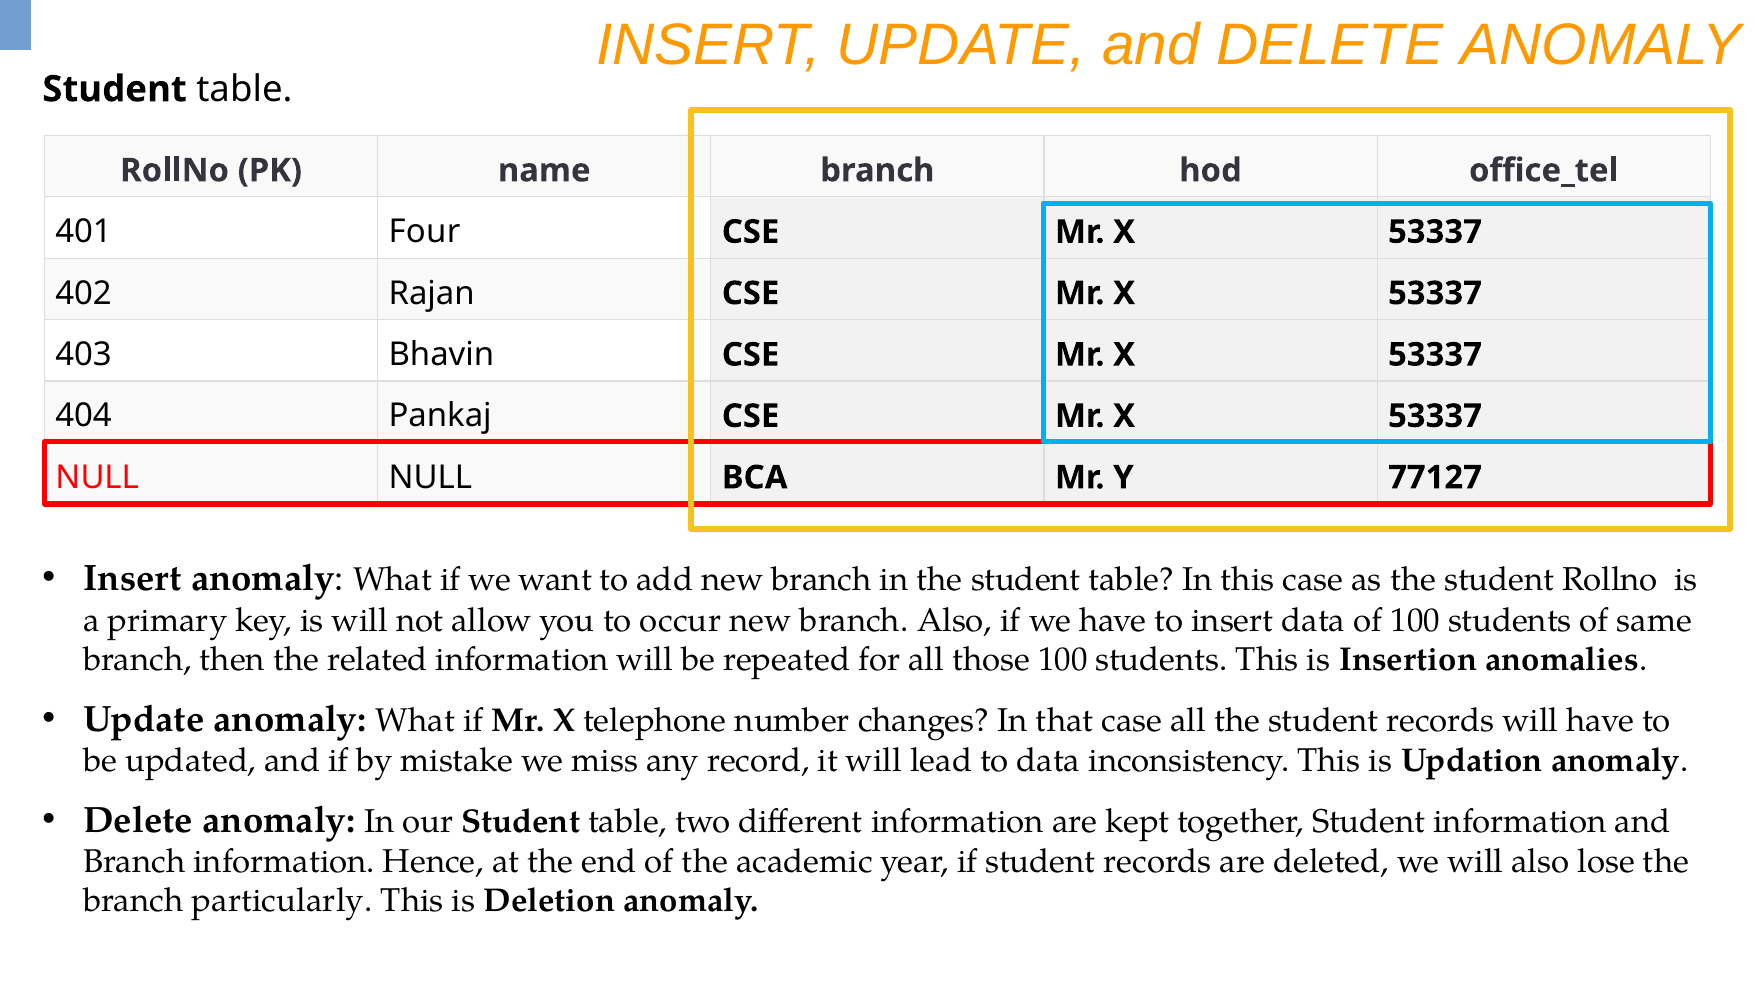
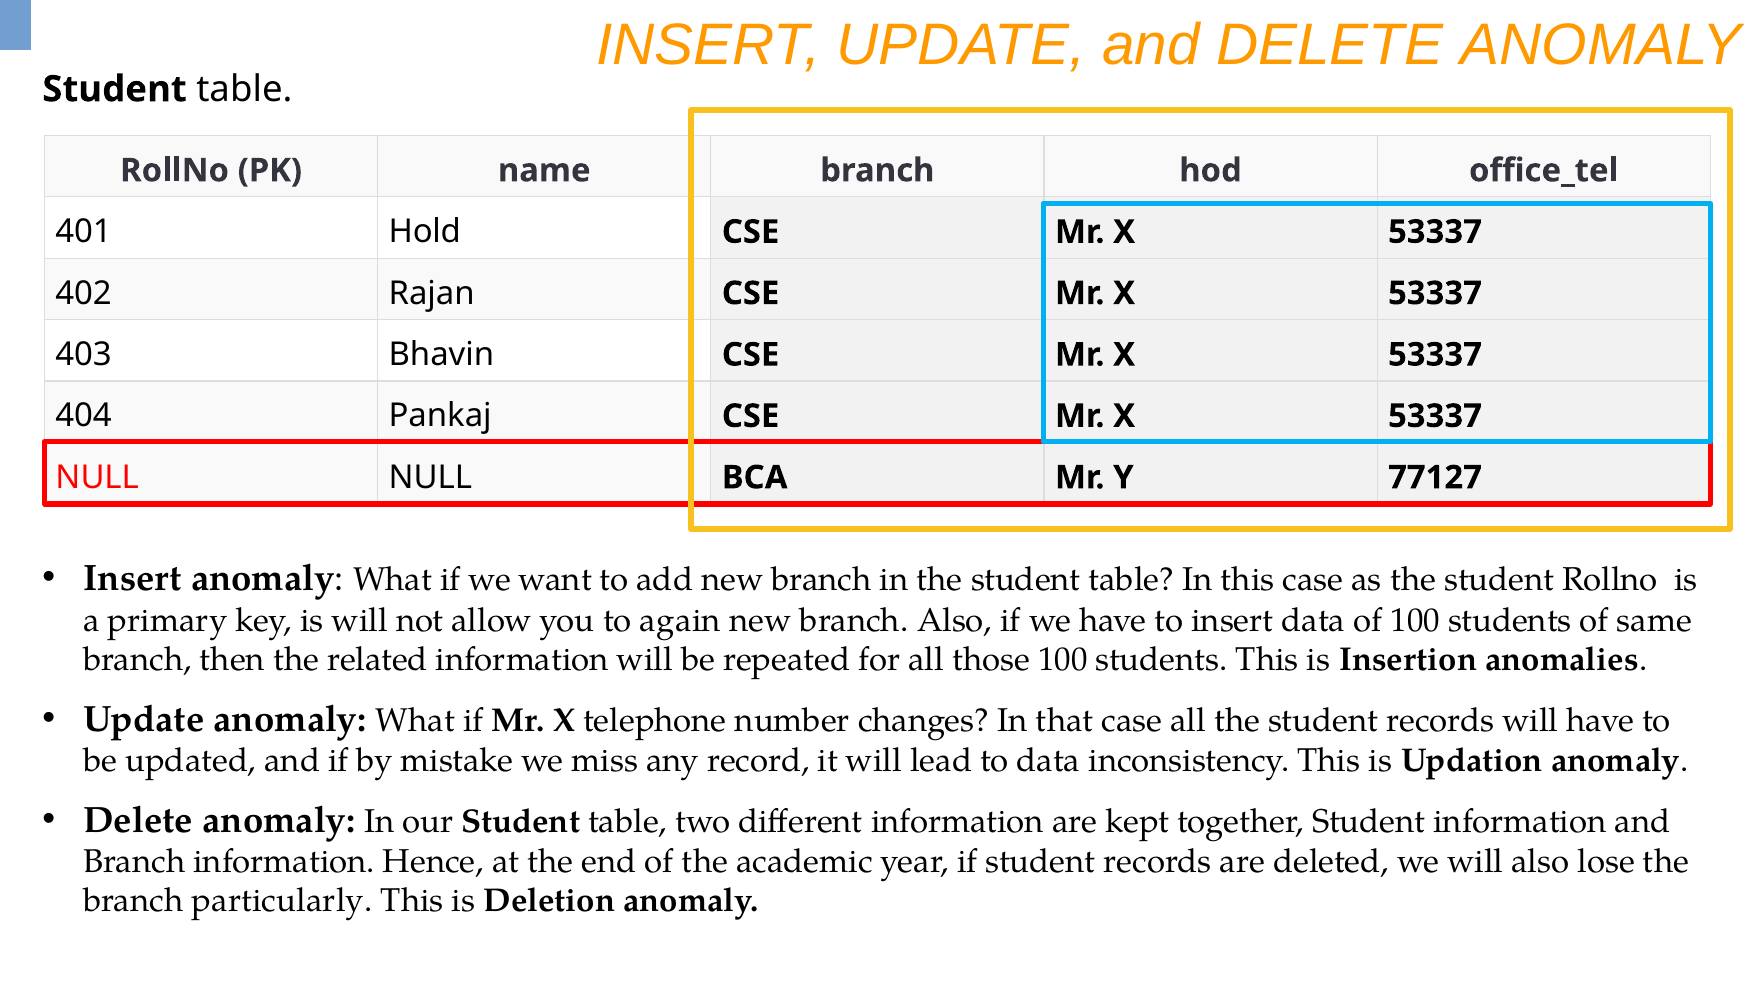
Four: Four -> Hold
occur: occur -> again
